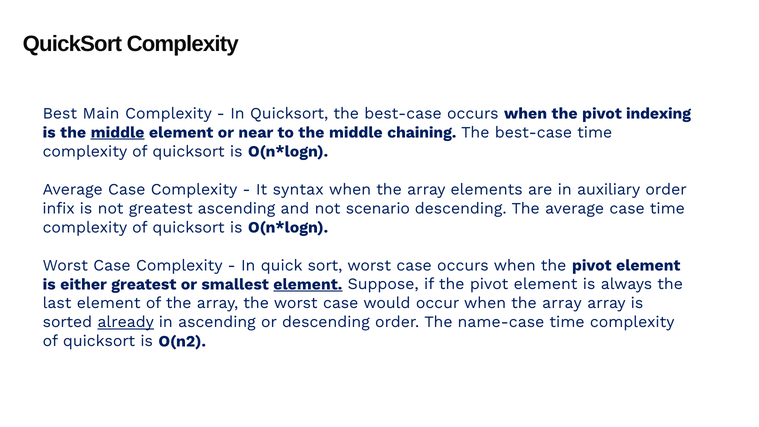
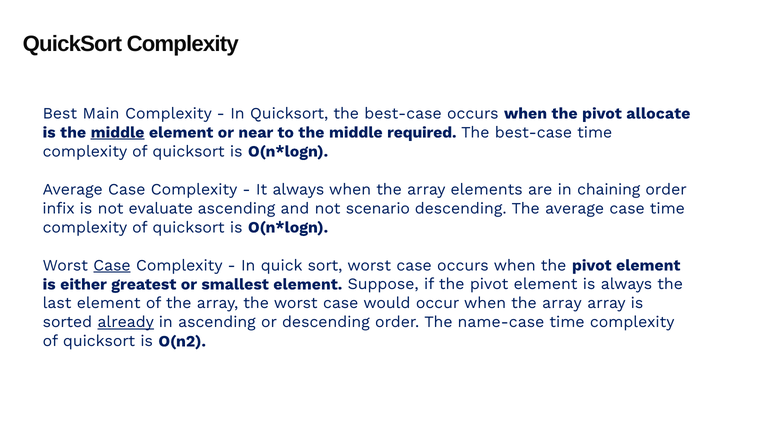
indexing: indexing -> allocate
chaining: chaining -> required
It syntax: syntax -> always
auxiliary: auxiliary -> chaining
not greatest: greatest -> evaluate
Case at (112, 265) underline: none -> present
element at (308, 284) underline: present -> none
